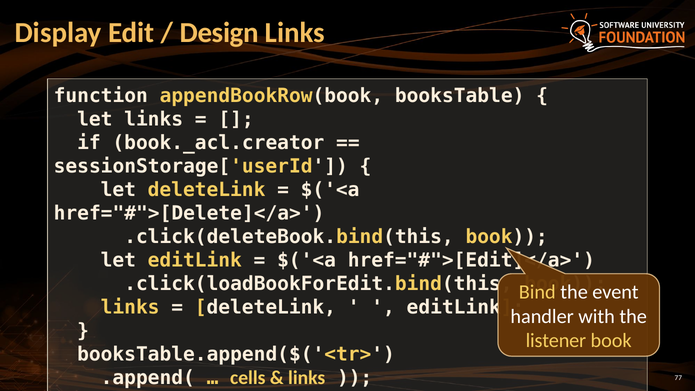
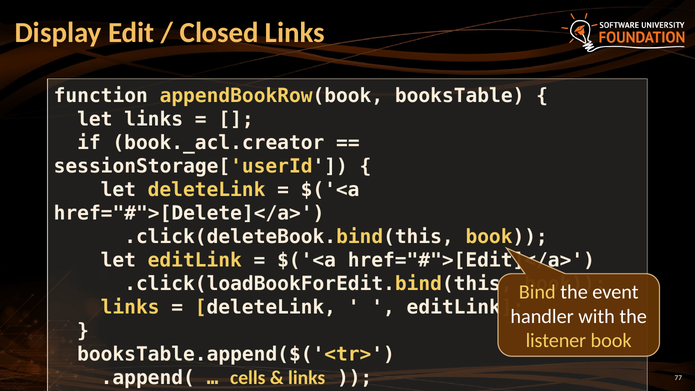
Design: Design -> Closed
